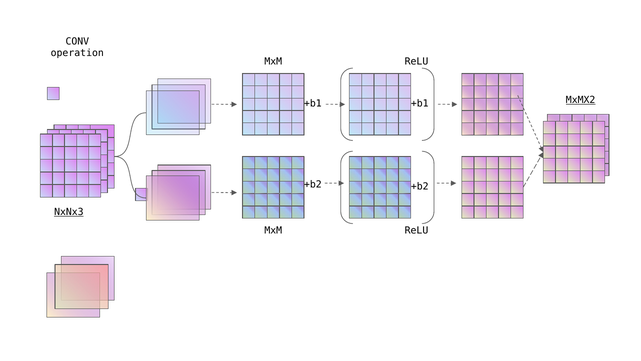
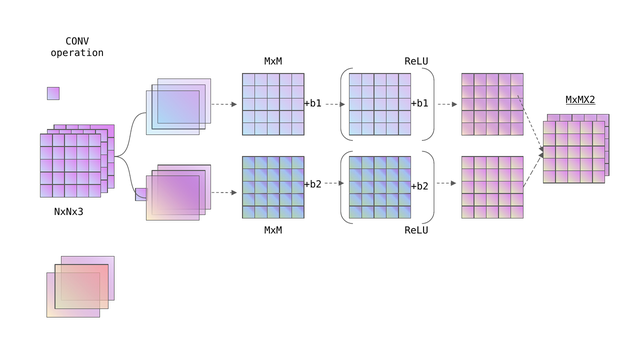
NxNx3 underline: present -> none
